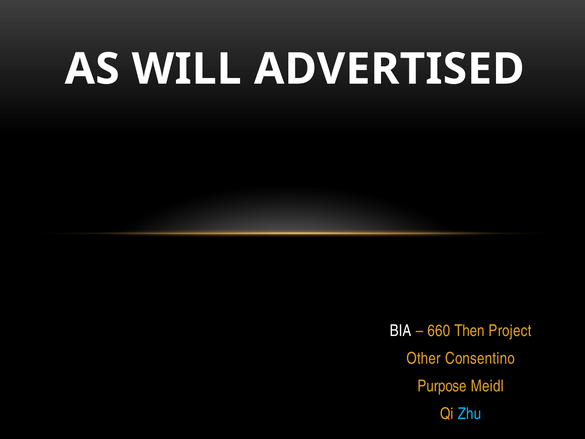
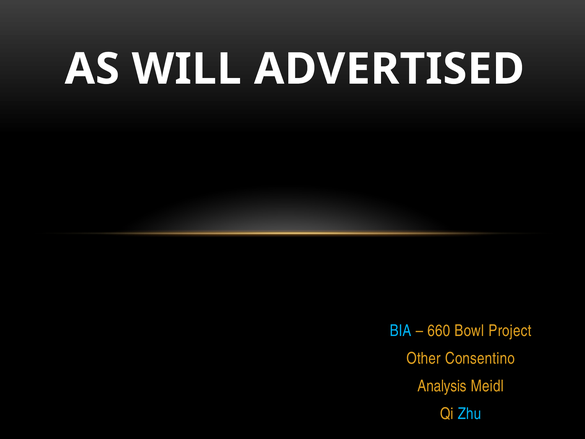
BIA colour: white -> light blue
Then: Then -> Bowl
Purpose: Purpose -> Analysis
